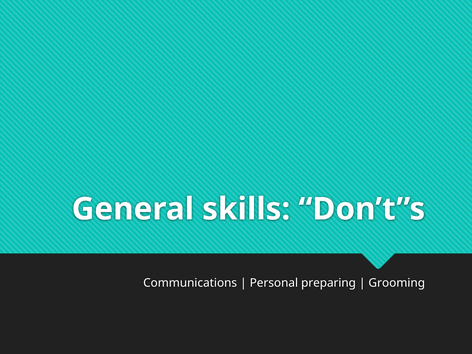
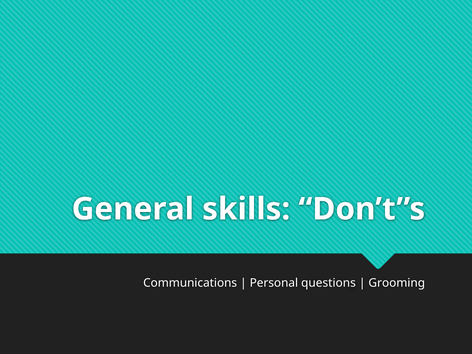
preparing: preparing -> questions
